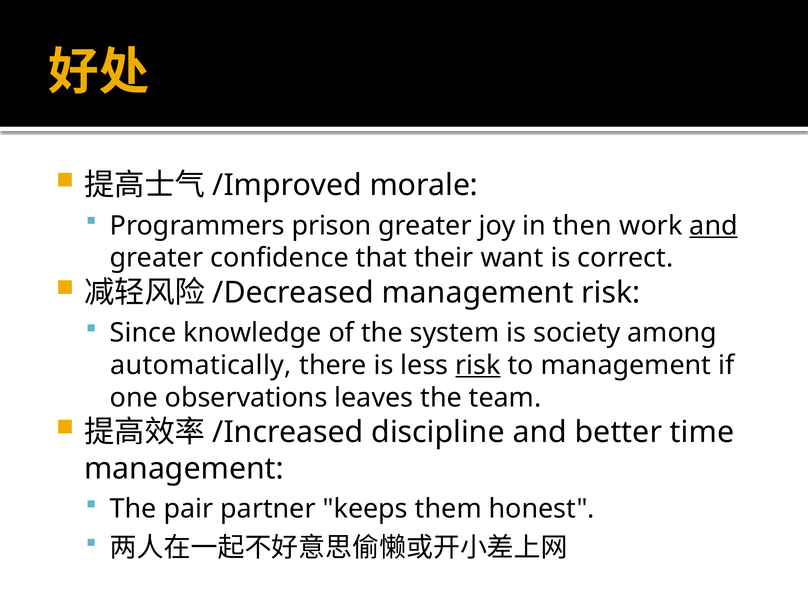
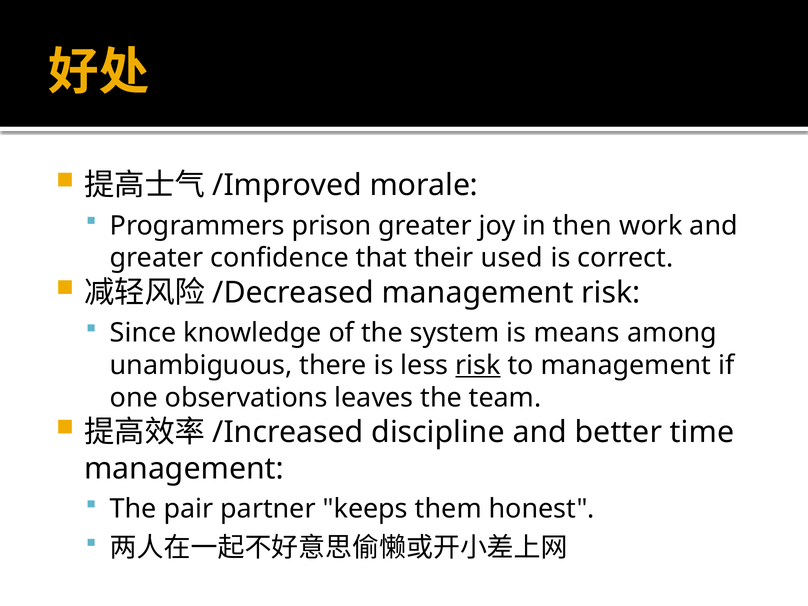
and at (714, 226) underline: present -> none
want: want -> used
society: society -> means
automatically: automatically -> unambiguous
